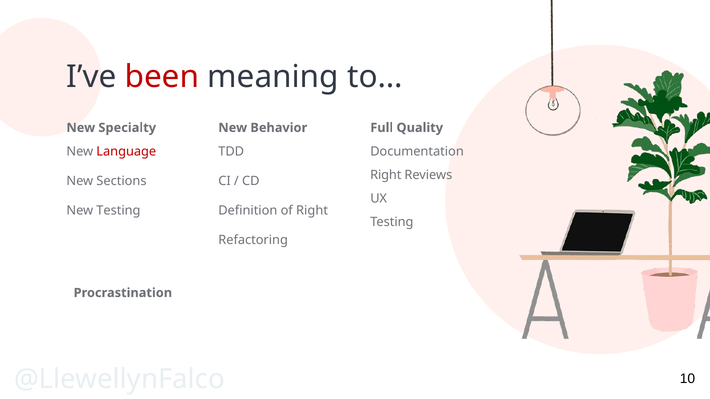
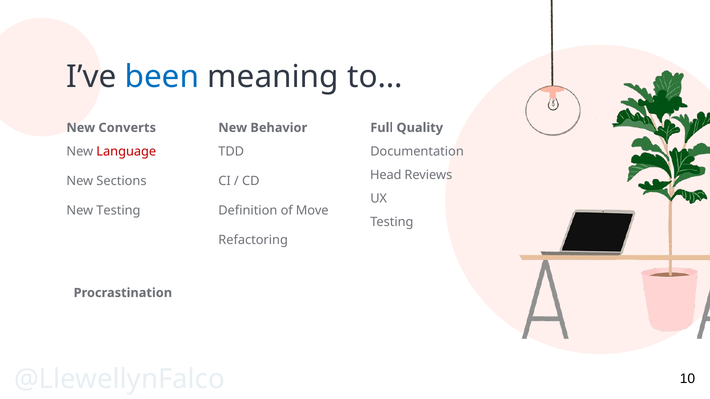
been colour: red -> blue
Specialty: Specialty -> Converts
Right at (386, 175): Right -> Head
of Right: Right -> Move
